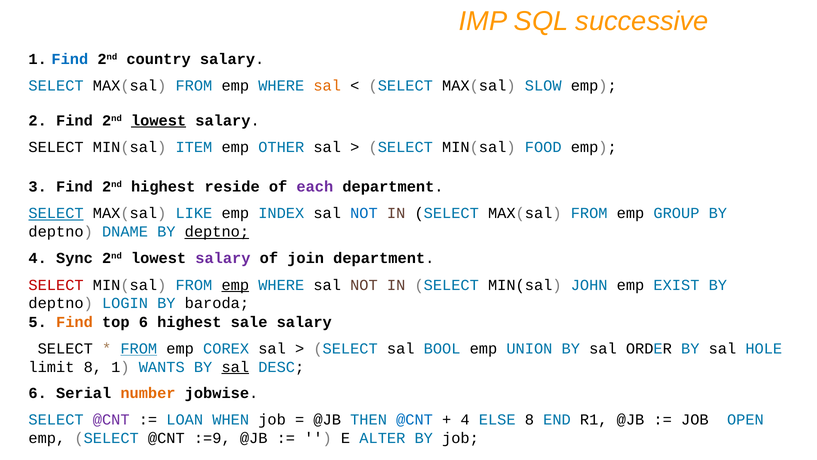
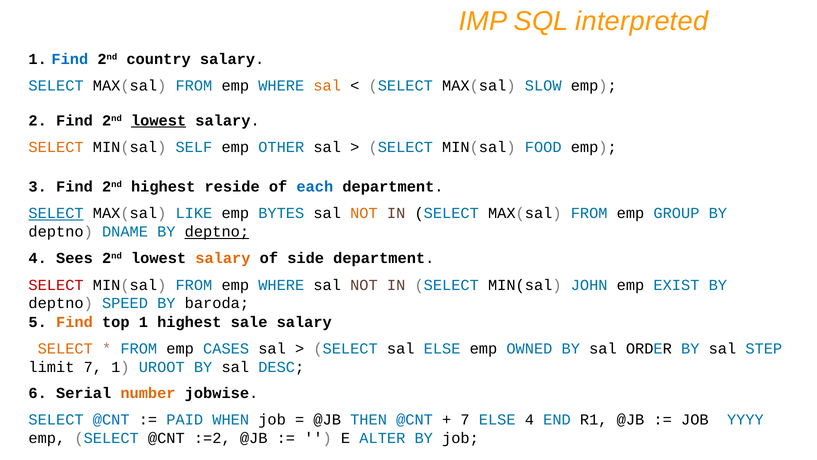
successive: successive -> interpreted
SELECT at (56, 147) colour: black -> orange
ITEM: ITEM -> SELF
each colour: purple -> blue
INDEX: INDEX -> BYTES
NOT at (364, 213) colour: blue -> orange
Sync: Sync -> Sees
salary at (223, 258) colour: purple -> orange
join: join -> side
emp at (235, 285) underline: present -> none
LOGIN: LOGIN -> SPEED
top 6: 6 -> 1
SELECT at (65, 348) colour: black -> orange
FROM at (139, 348) underline: present -> none
COREX: COREX -> CASES
sal BOOL: BOOL -> ELSE
UNION: UNION -> OWNED
HOLE: HOLE -> STEP
limit 8: 8 -> 7
WANTS: WANTS -> UROOT
sal at (235, 367) underline: present -> none
@CNT at (111, 419) colour: purple -> blue
LOAN: LOAN -> PAID
4 at (465, 419): 4 -> 7
ELSE 8: 8 -> 4
OPEN: OPEN -> YYYY
:=9: :=9 -> :=2
